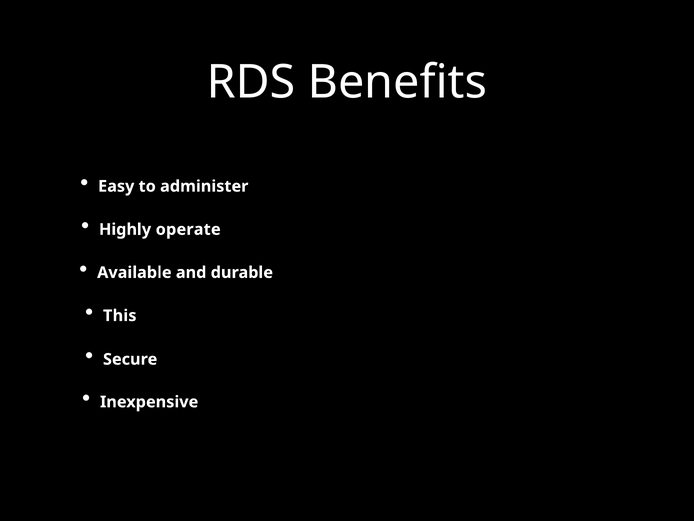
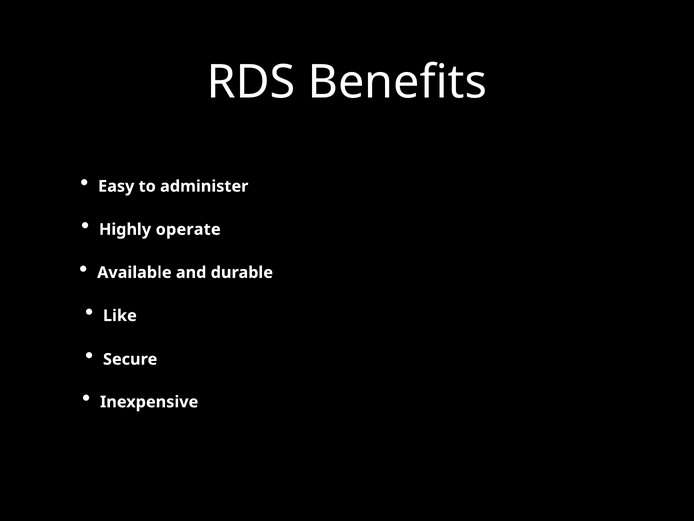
This: This -> Like
